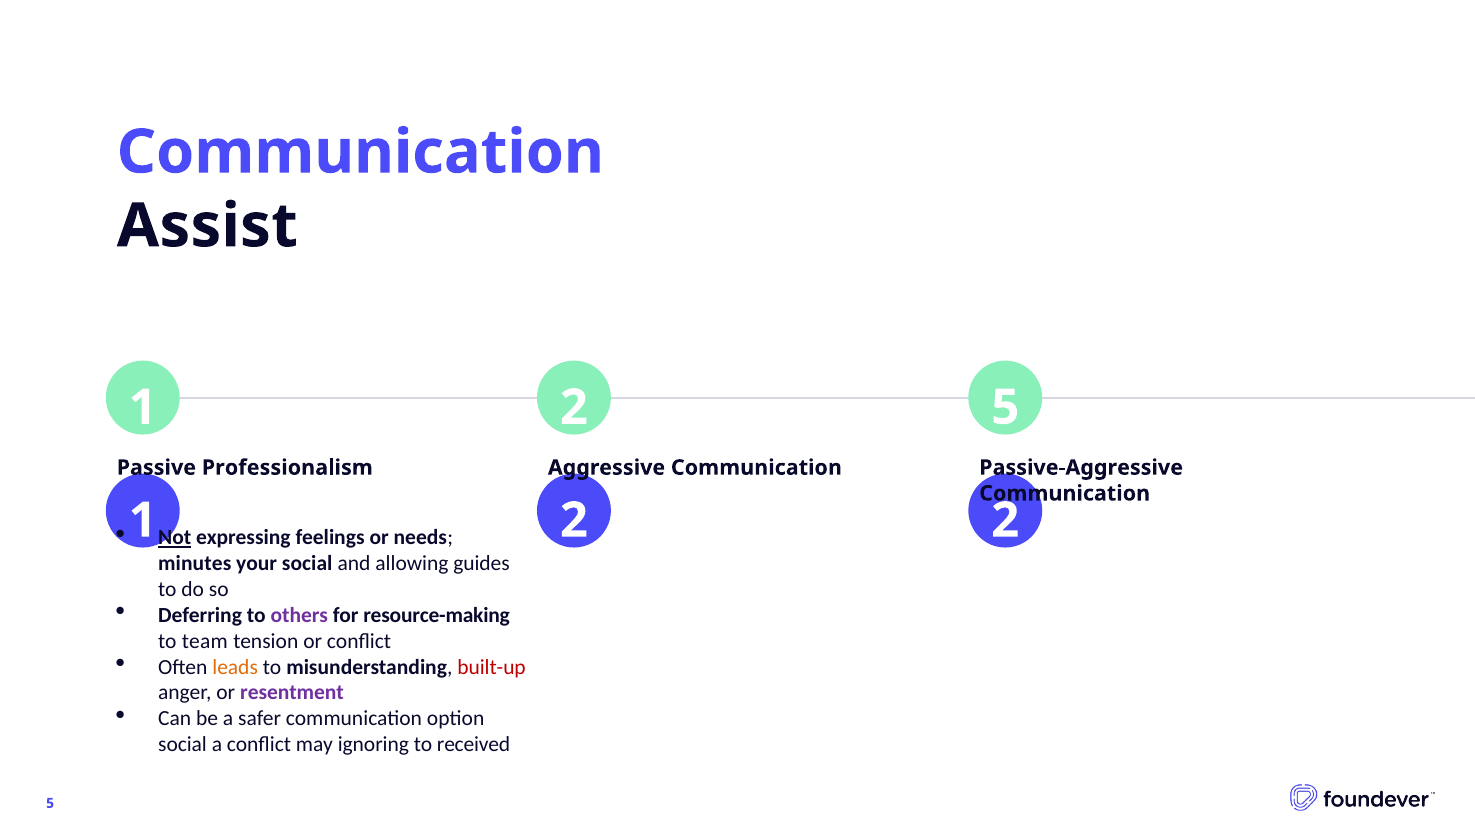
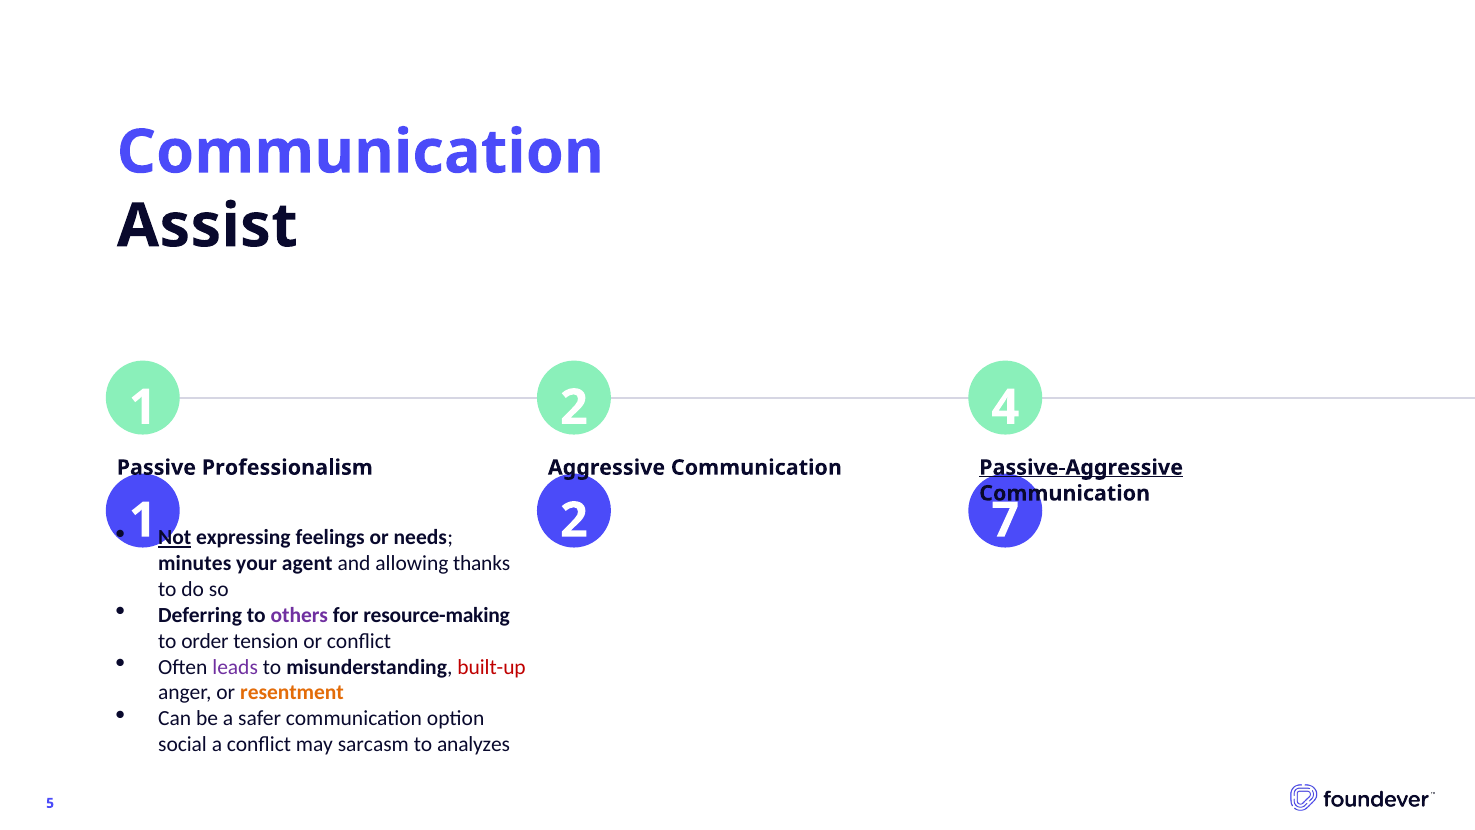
2 5: 5 -> 4
Passive-Aggressive underline: none -> present
2 2: 2 -> 7
your social: social -> agent
guides: guides -> thanks
team: team -> order
leads colour: orange -> purple
resentment colour: purple -> orange
ignoring: ignoring -> sarcasm
received: received -> analyzes
